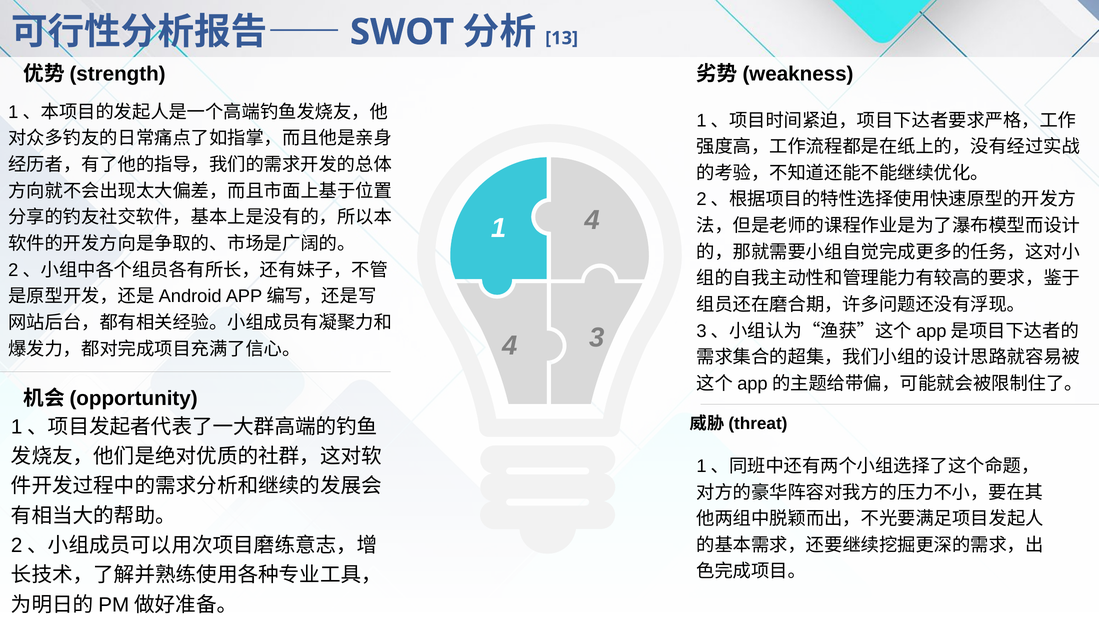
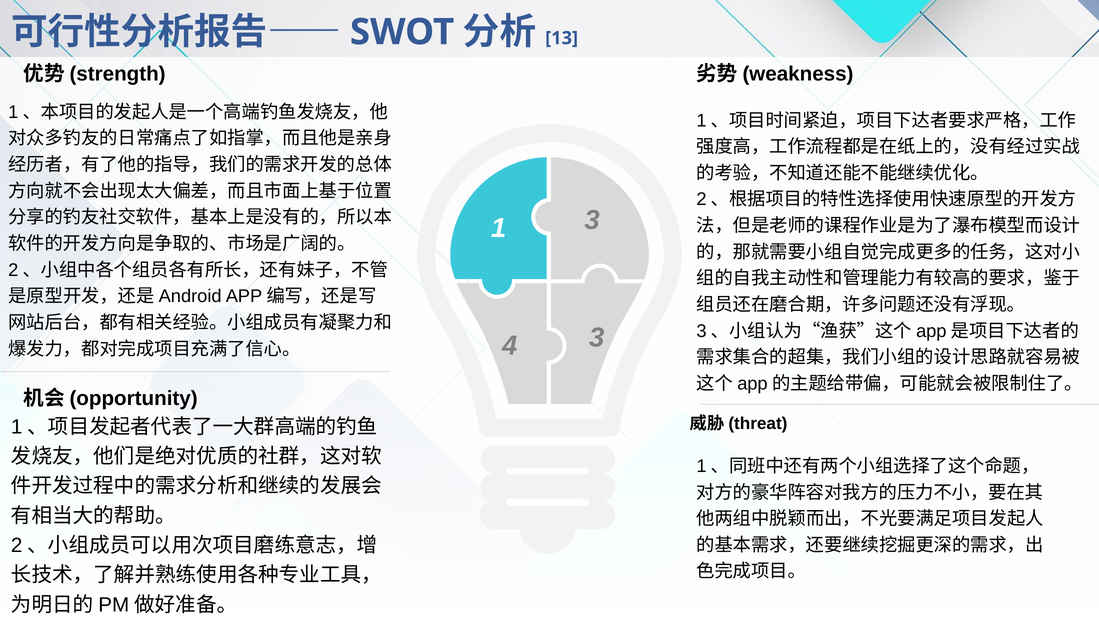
1 4: 4 -> 3
